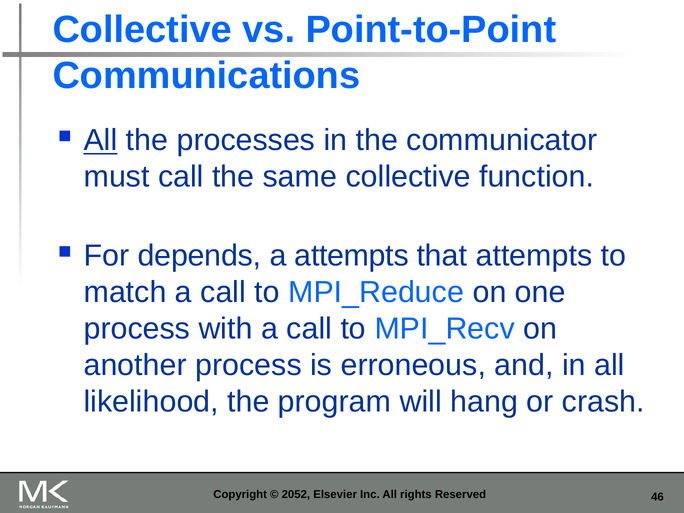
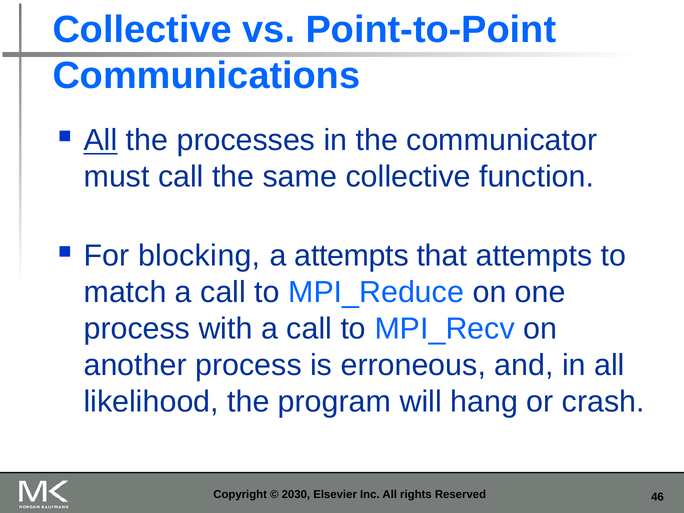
depends: depends -> blocking
2052: 2052 -> 2030
